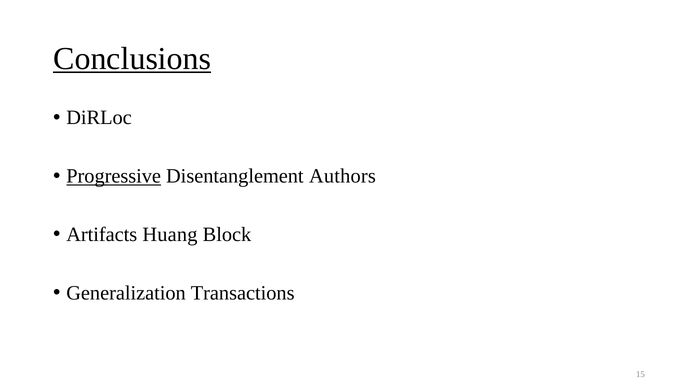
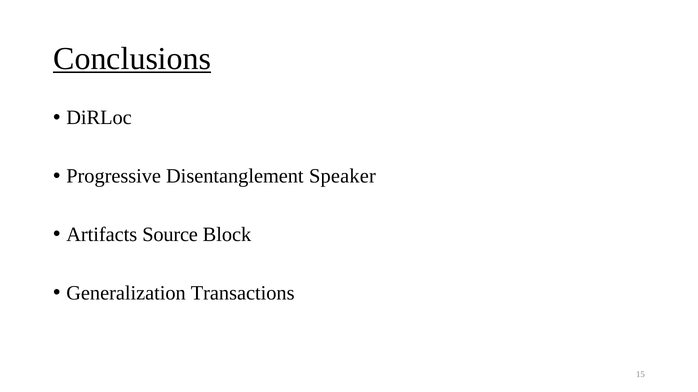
Progressive underline: present -> none
Authors: Authors -> Speaker
Huang: Huang -> Source
